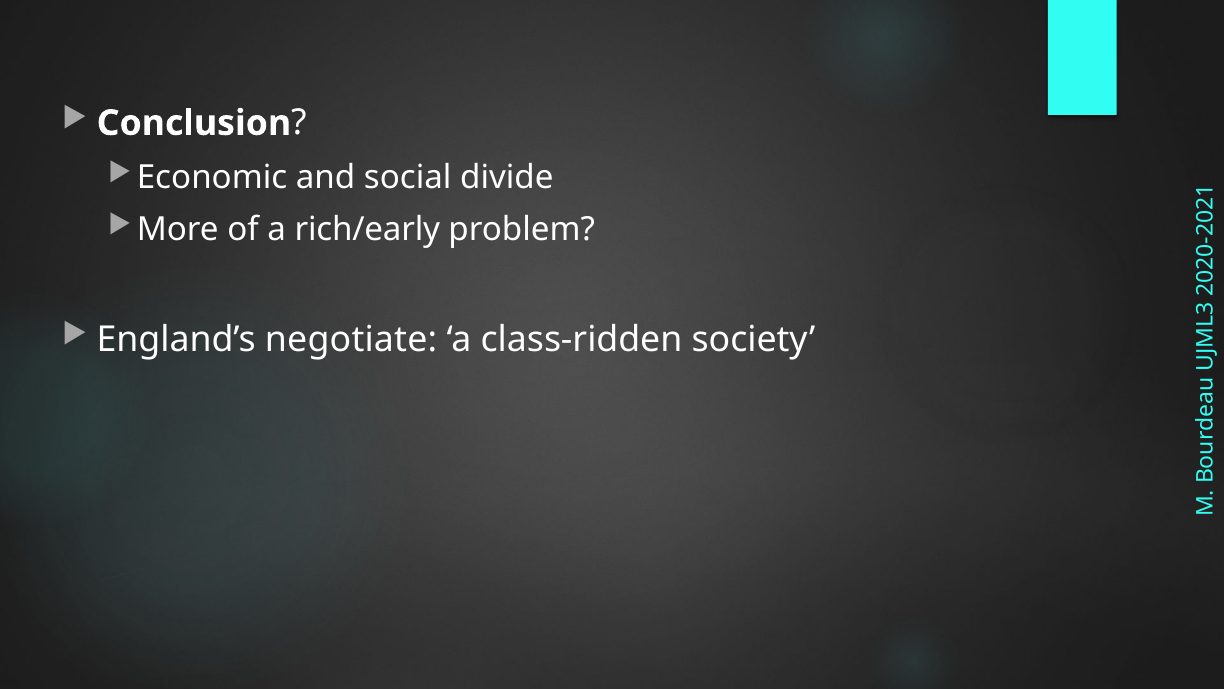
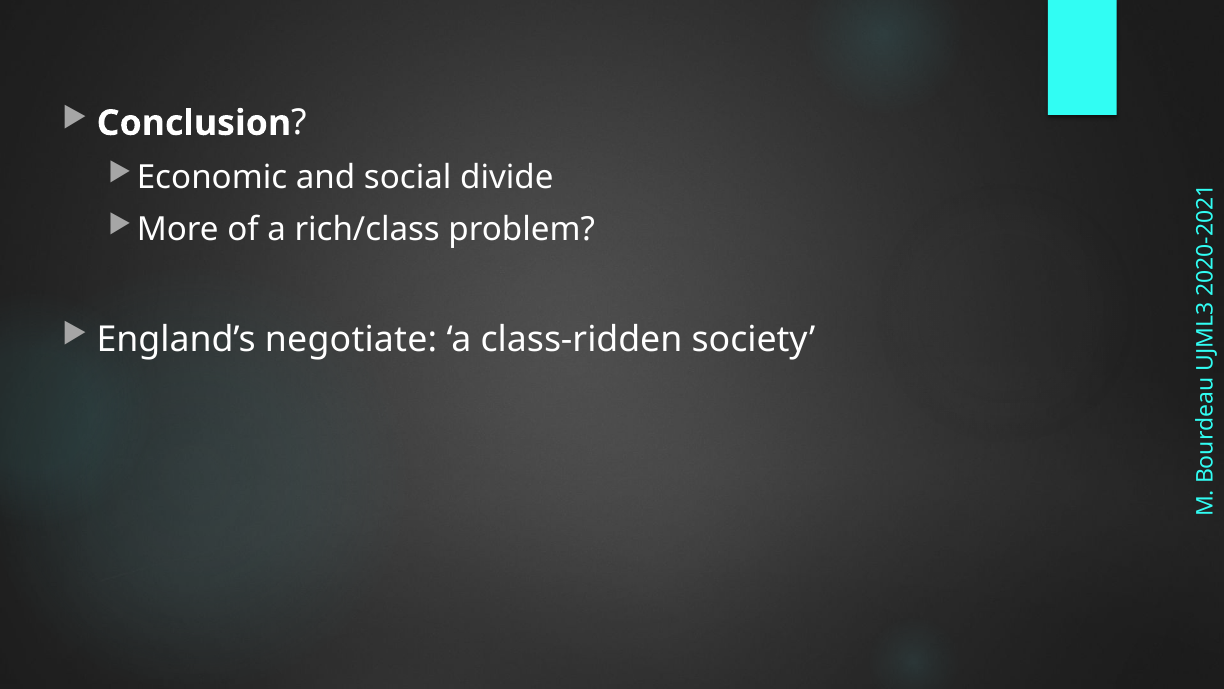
rich/early: rich/early -> rich/class
